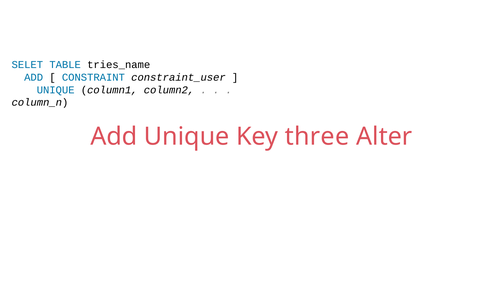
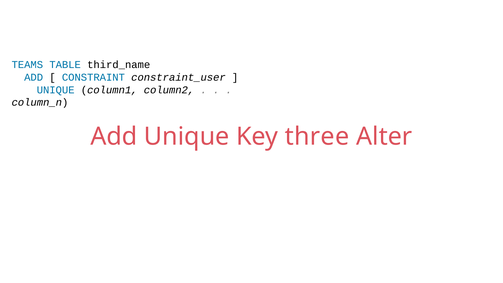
SELET: SELET -> TEAMS
tries_name: tries_name -> third_name
